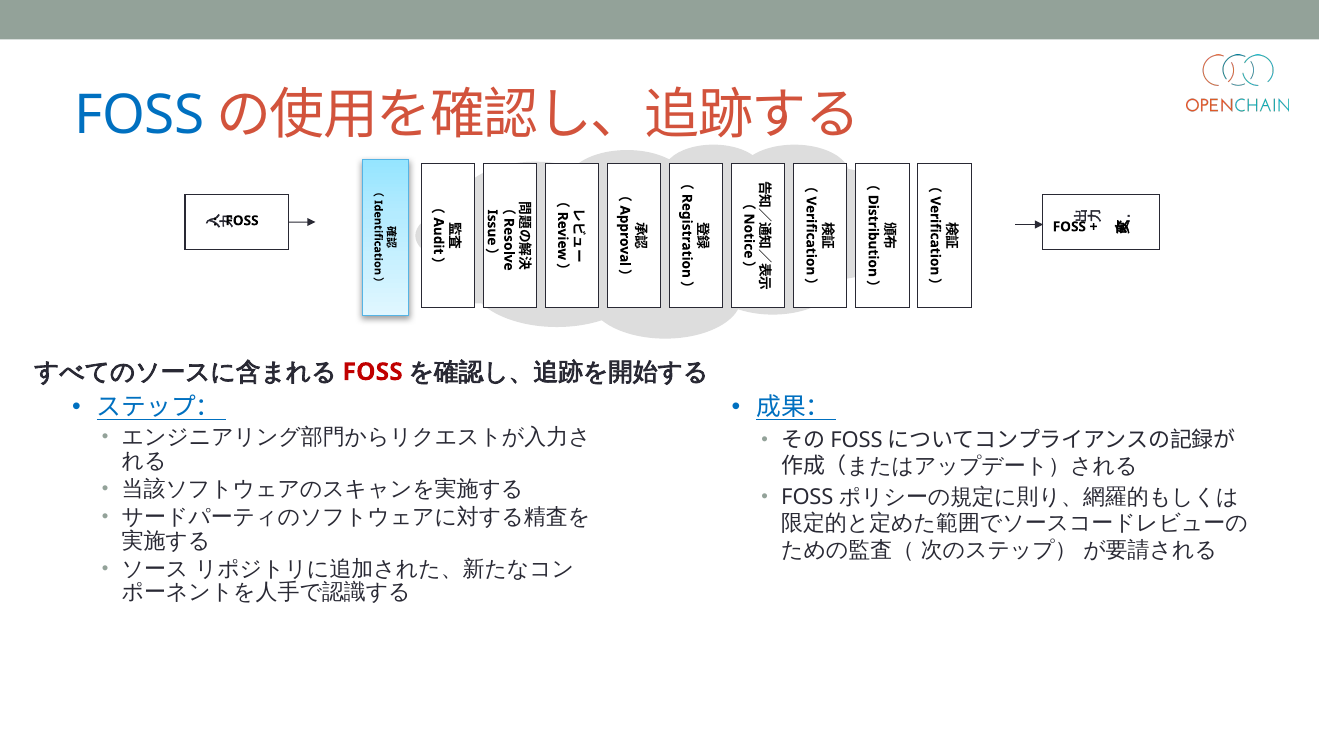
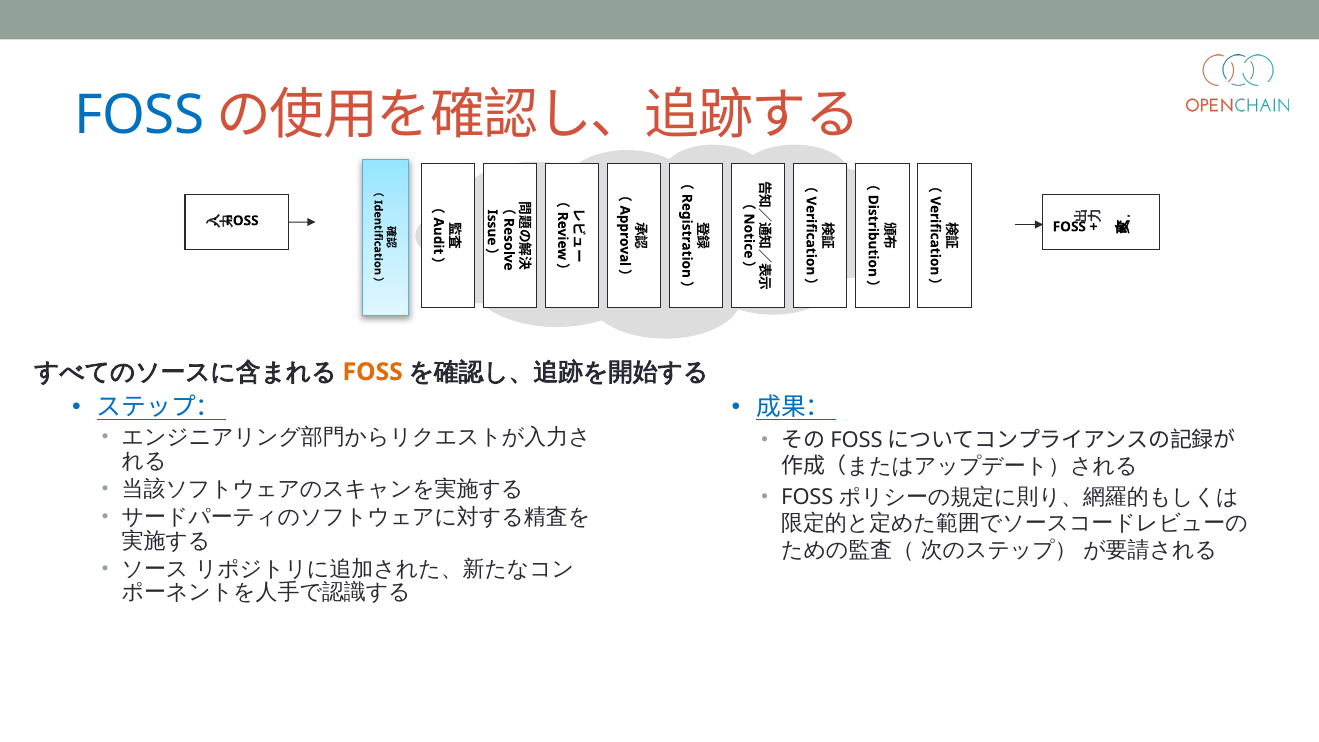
FOSS at (373, 372) colour: red -> orange
